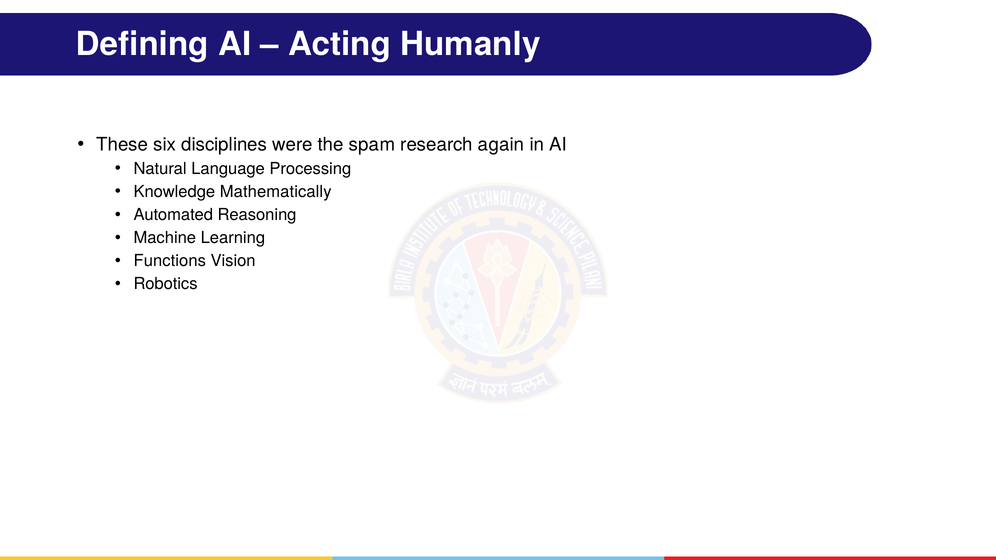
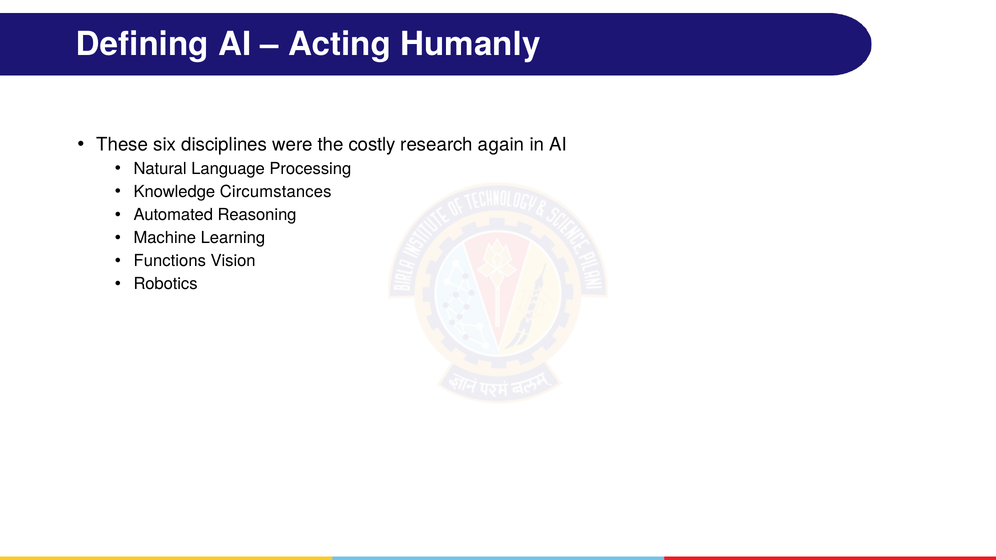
spam: spam -> costly
Mathematically: Mathematically -> Circumstances
